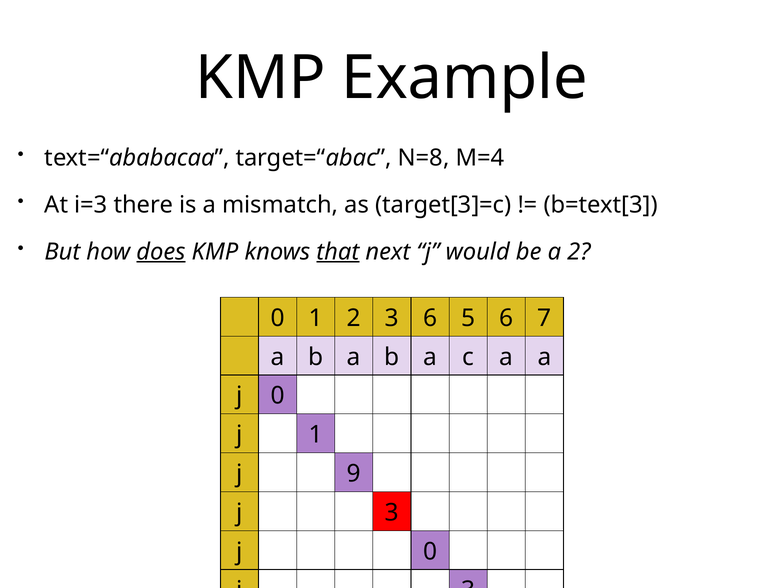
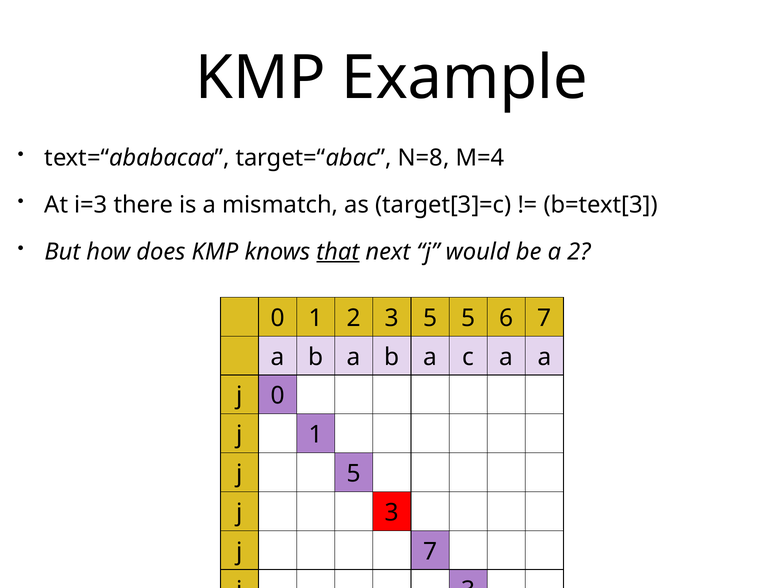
does underline: present -> none
3 6: 6 -> 5
j 9: 9 -> 5
0 at (430, 551): 0 -> 7
